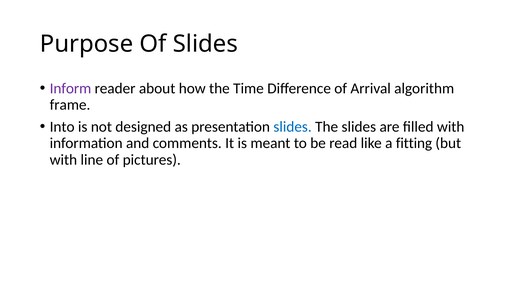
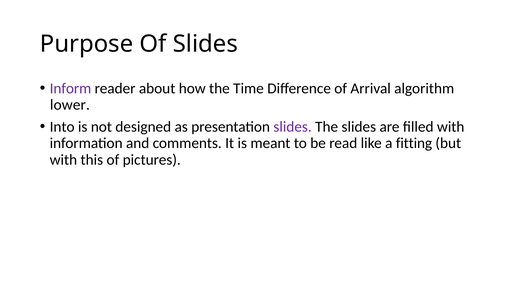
frame: frame -> lower
slides at (293, 127) colour: blue -> purple
line: line -> this
